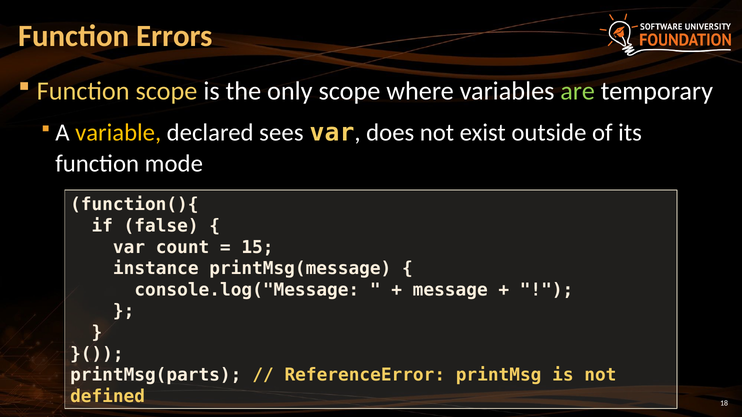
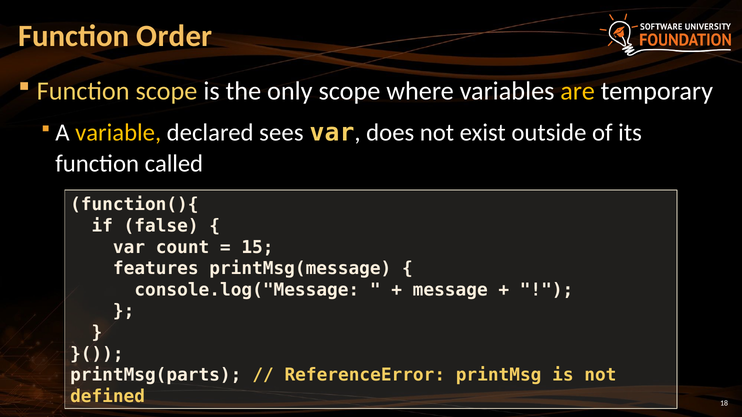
Errors: Errors -> Order
are colour: light green -> yellow
mode: mode -> called
instance: instance -> features
